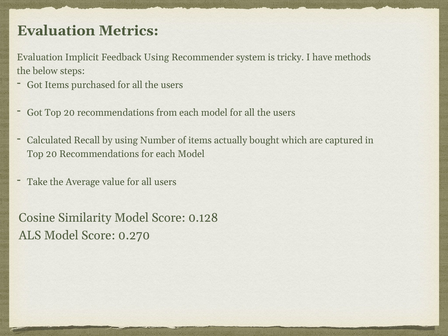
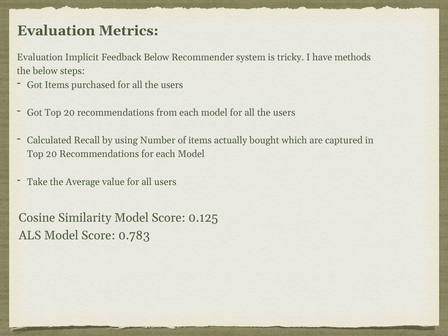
Feedback Using: Using -> Below
0.128: 0.128 -> 0.125
0.270: 0.270 -> 0.783
